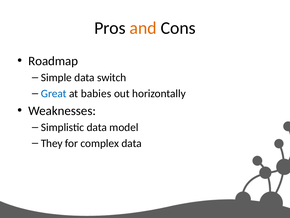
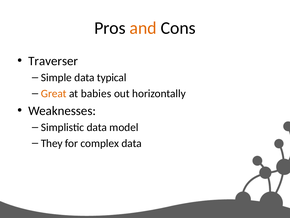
Roadmap: Roadmap -> Traverser
switch: switch -> typical
Great colour: blue -> orange
